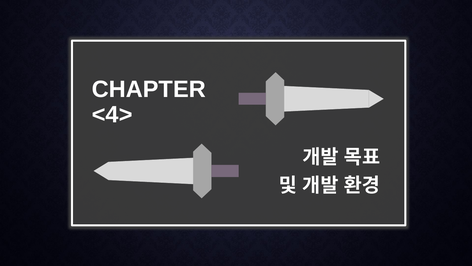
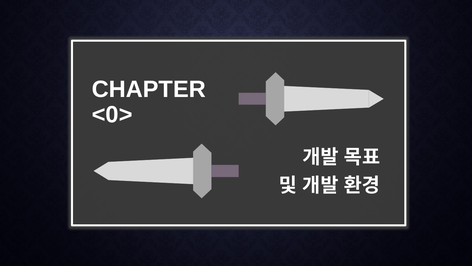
<4>: <4> -> <0>
